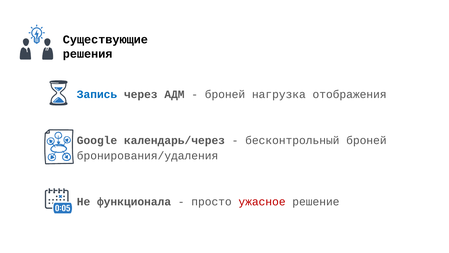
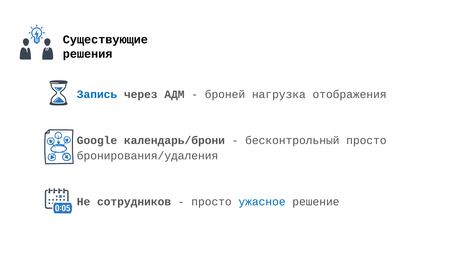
календарь/через: календарь/через -> календарь/брони
бесконтрольный броней: броней -> просто
функционала: функционала -> сотрудников
ужасное colour: red -> blue
